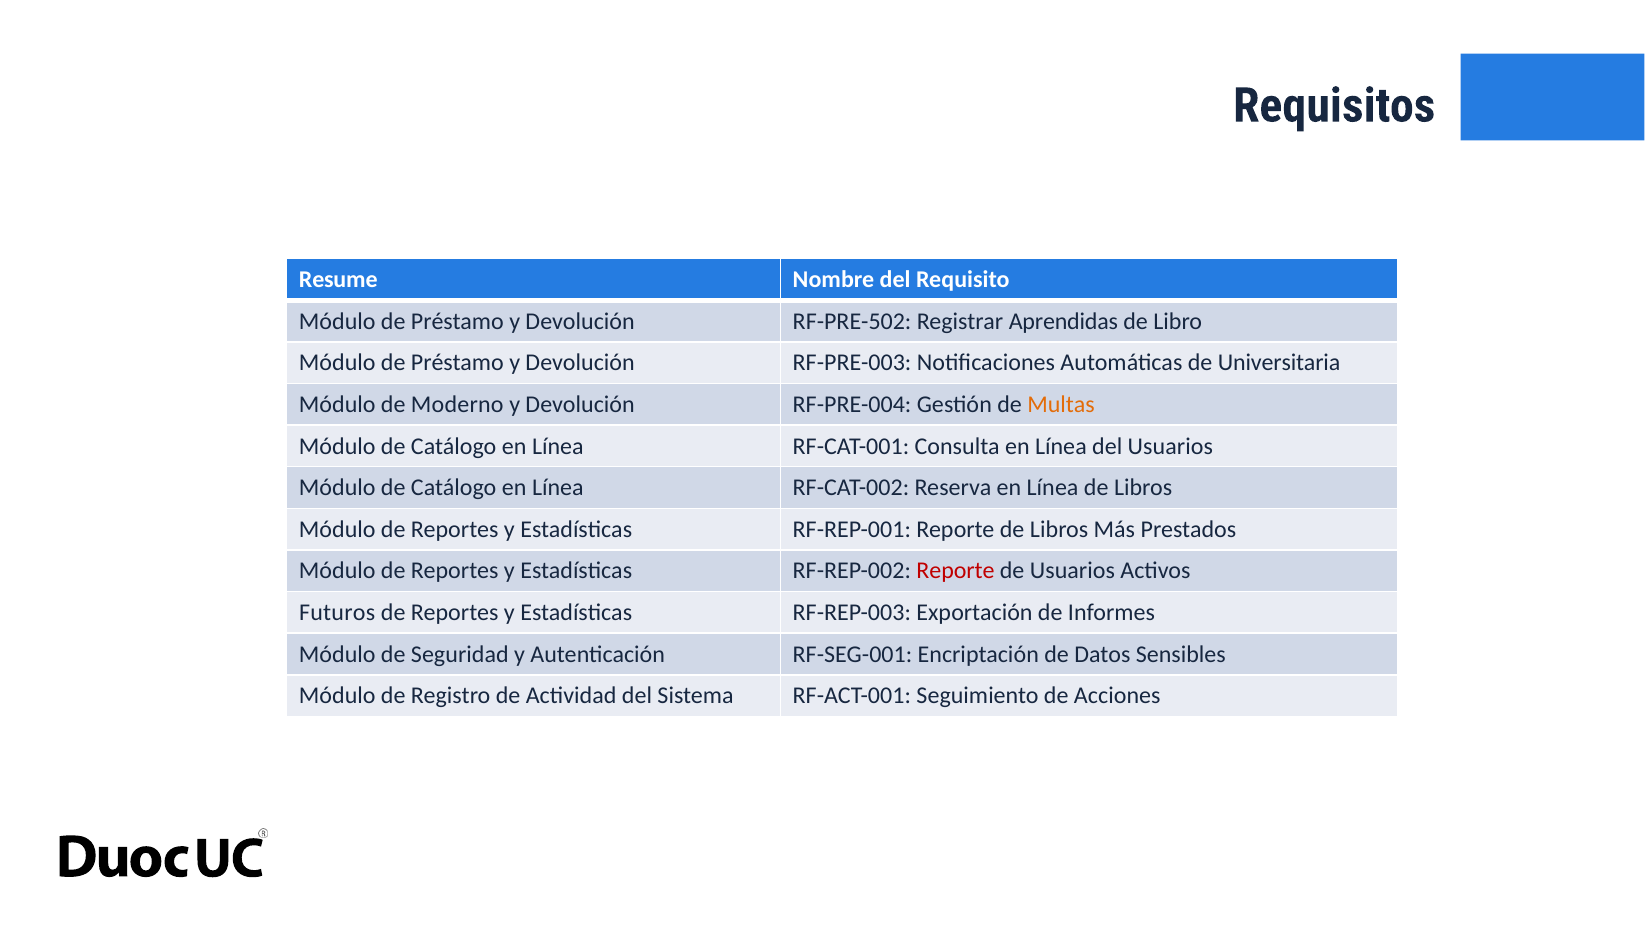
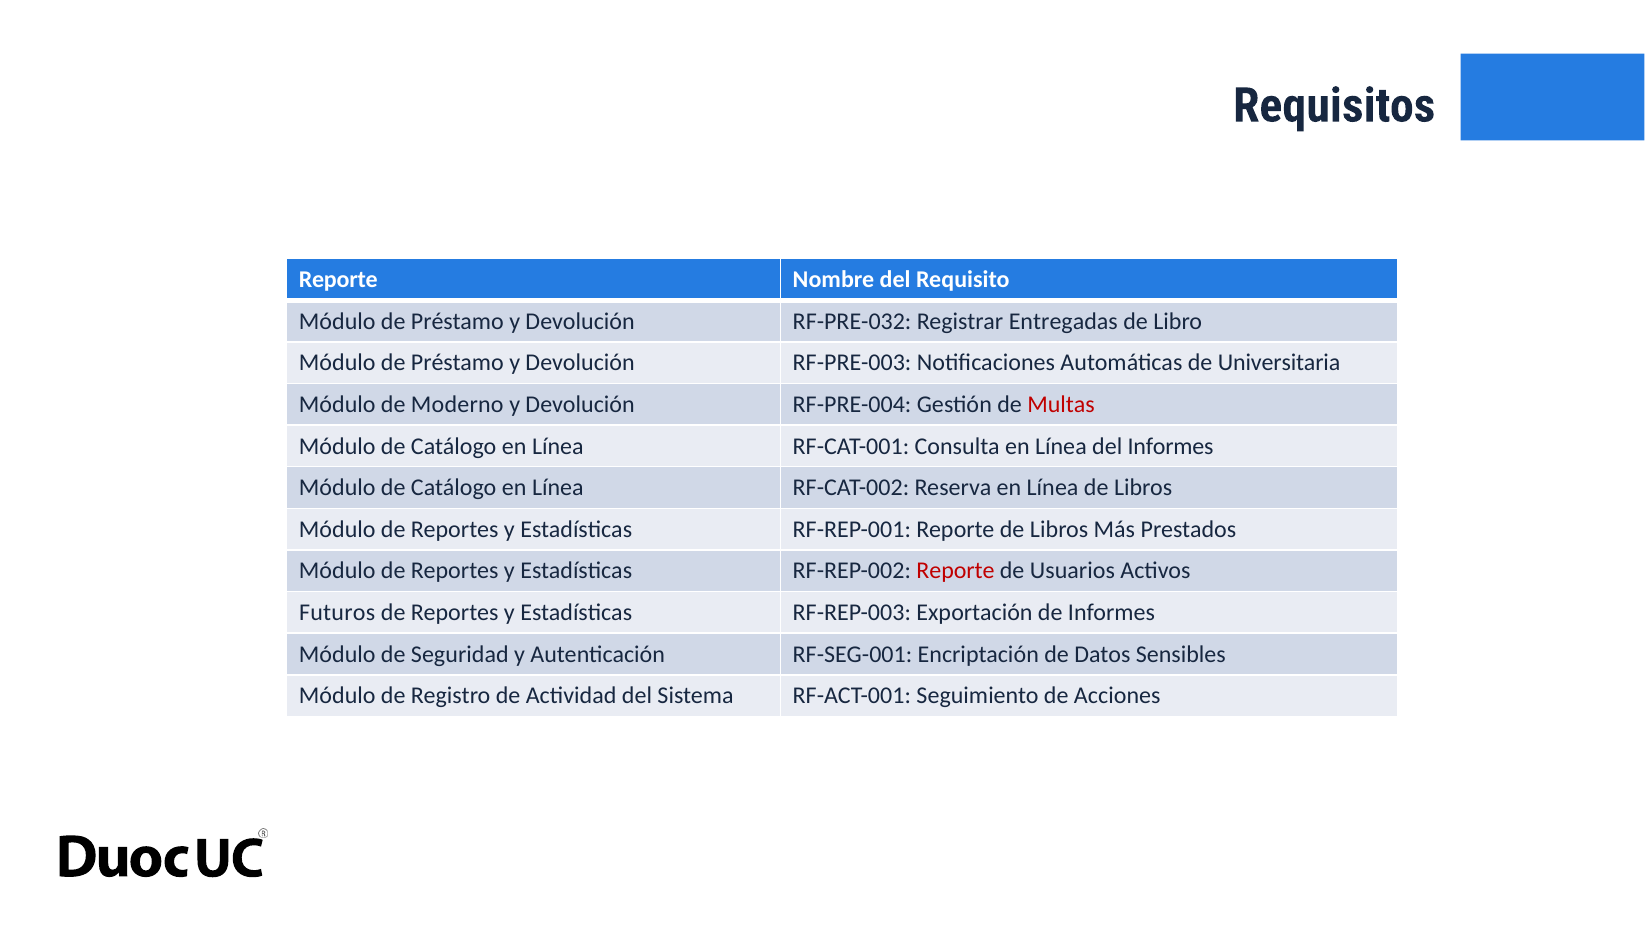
Resume at (338, 280): Resume -> Reporte
RF-PRE-502: RF-PRE-502 -> RF-PRE-032
Aprendidas: Aprendidas -> Entregadas
Multas colour: orange -> red
del Usuarios: Usuarios -> Informes
